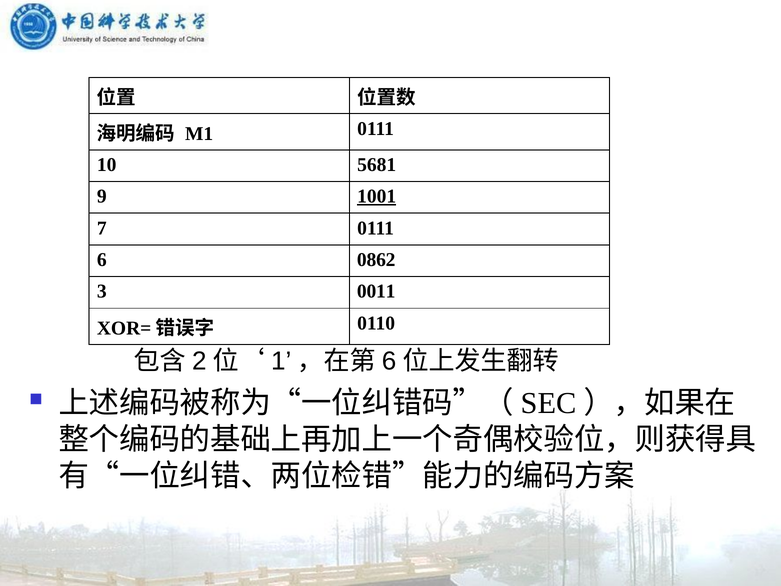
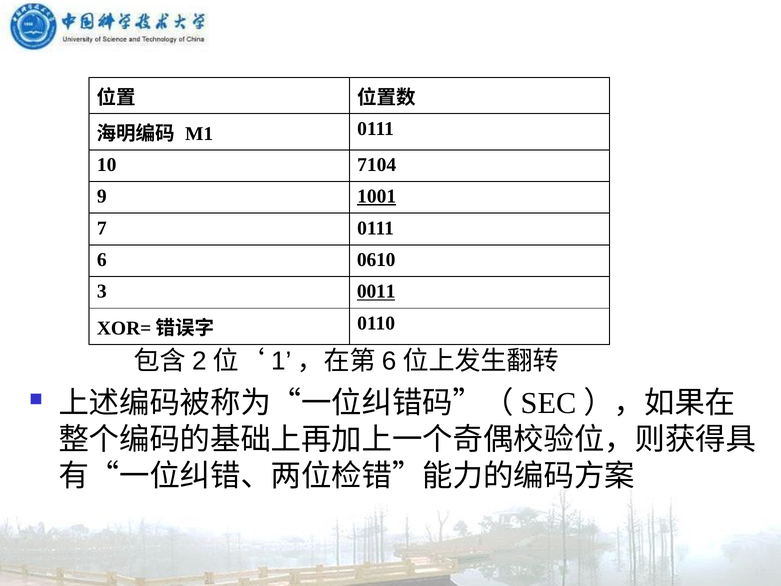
5681: 5681 -> 7104
0862: 0862 -> 0610
0011 underline: none -> present
